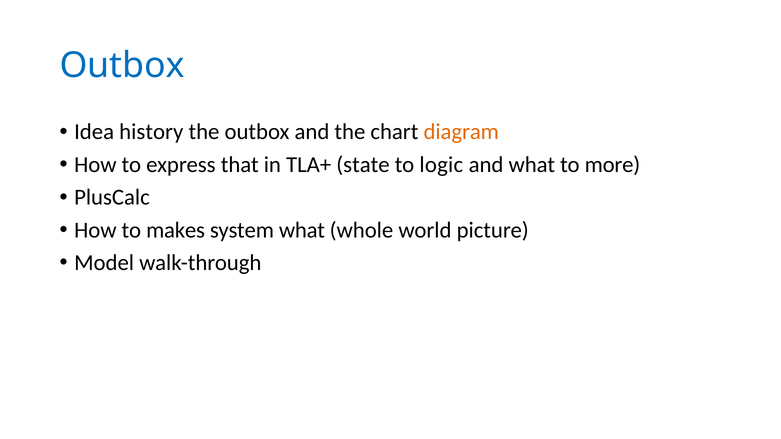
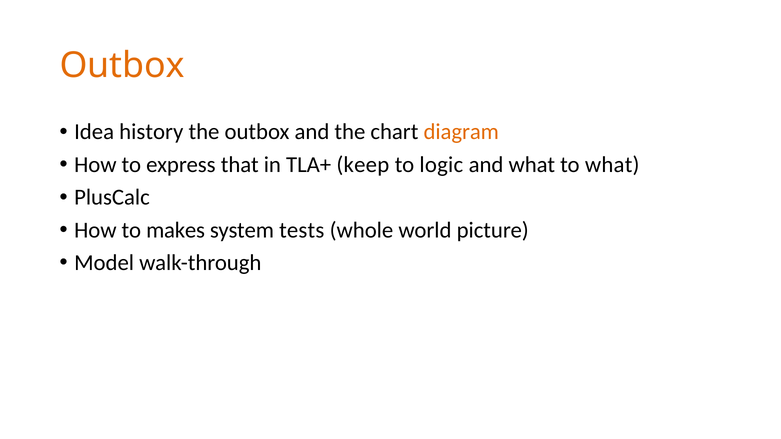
Outbox at (122, 66) colour: blue -> orange
state: state -> keep
to more: more -> what
system what: what -> tests
